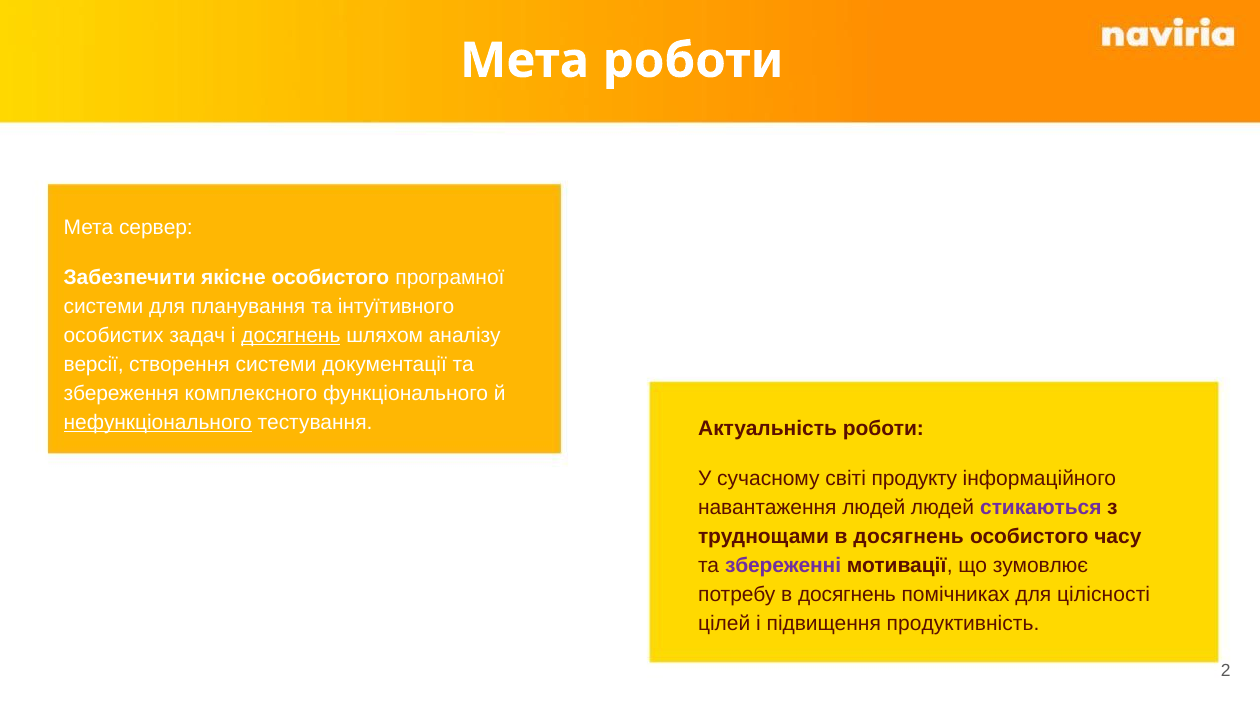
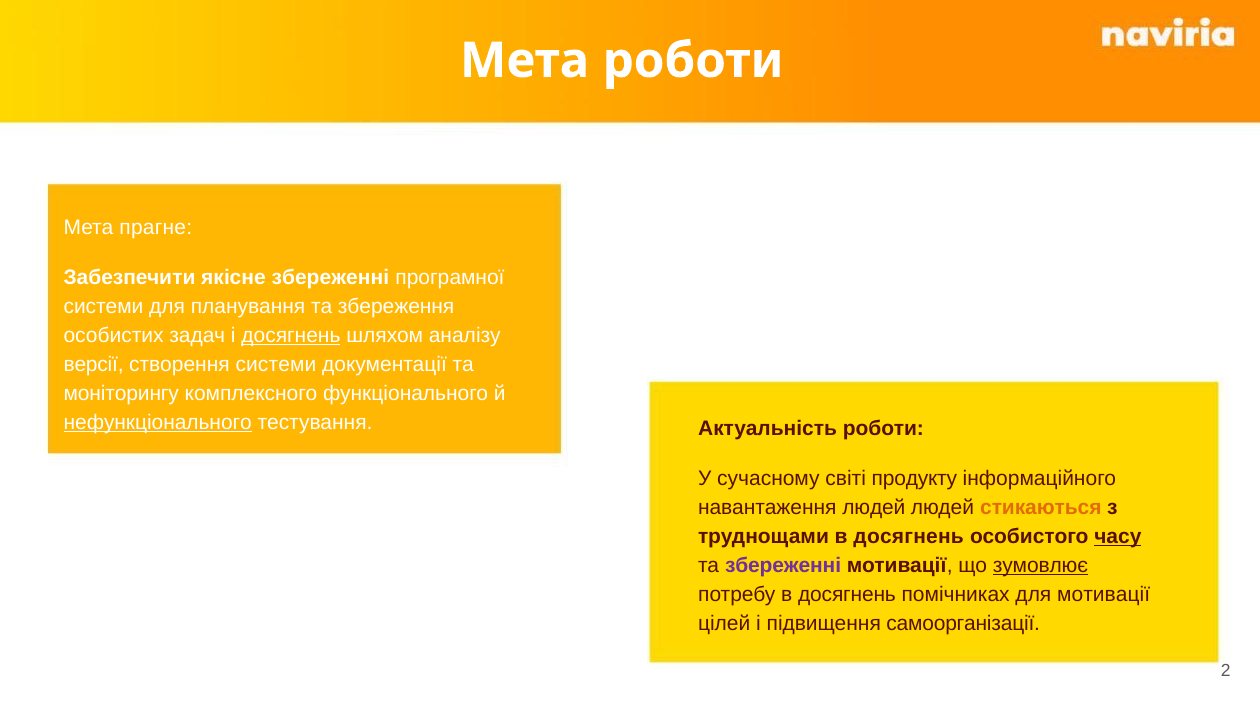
сервер: сервер -> прагне
якісне особистого: особистого -> збереженні
інтуїтивного: інтуїтивного -> збереження
збереження: збереження -> моніторингу
стикаються colour: purple -> orange
часу underline: none -> present
зумовлює underline: none -> present
для цілісності: цілісності -> мотивації
продуктивність: продуктивність -> самоорганізації
